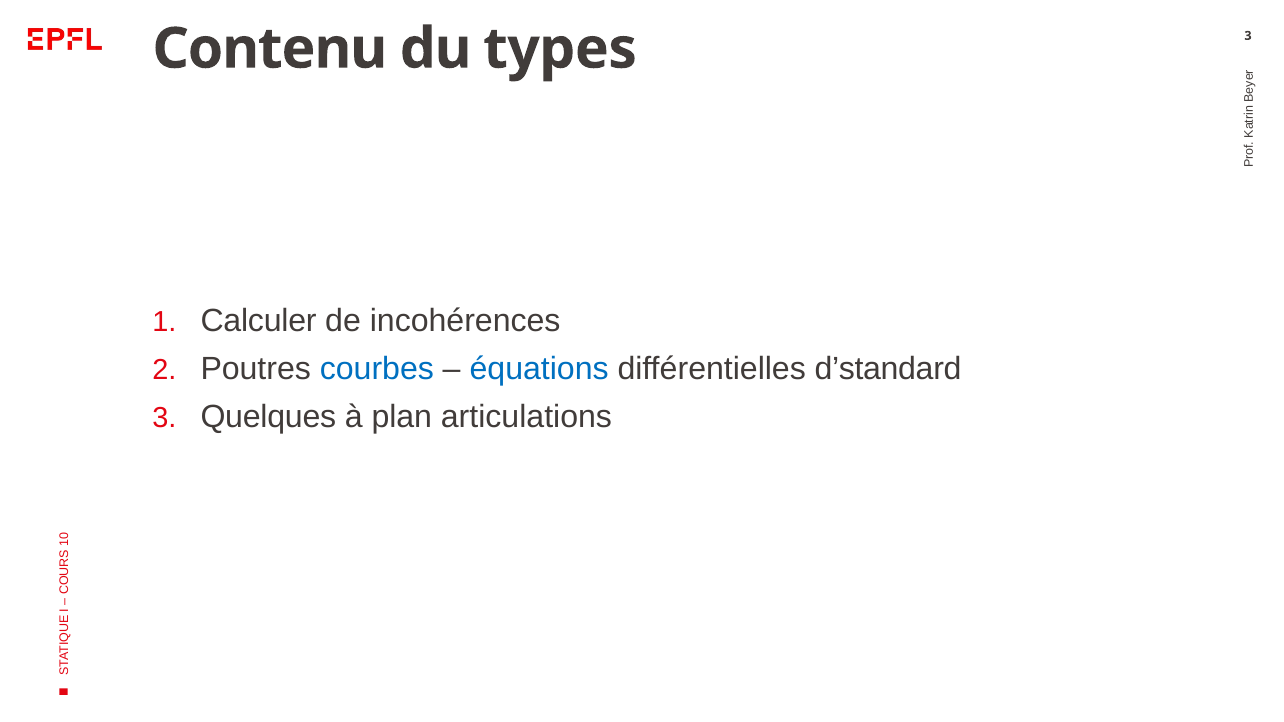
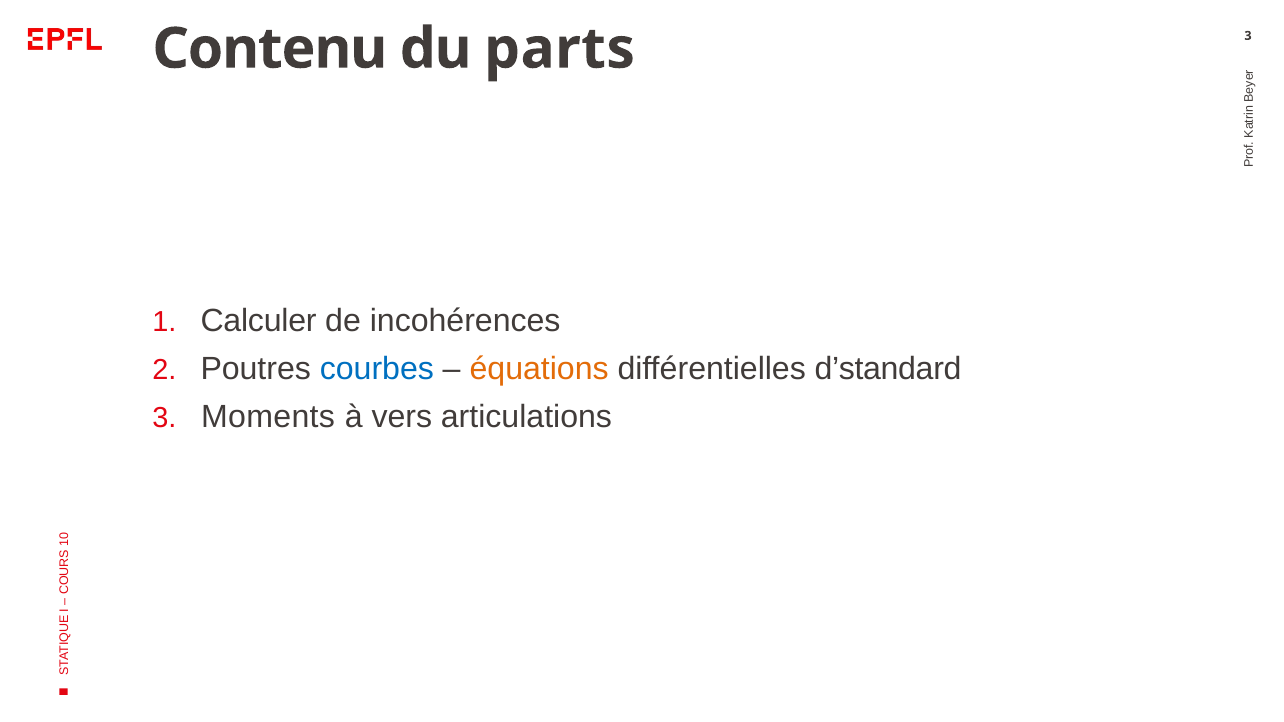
types: types -> parts
équations colour: blue -> orange
Quelques: Quelques -> Moments
plan: plan -> vers
